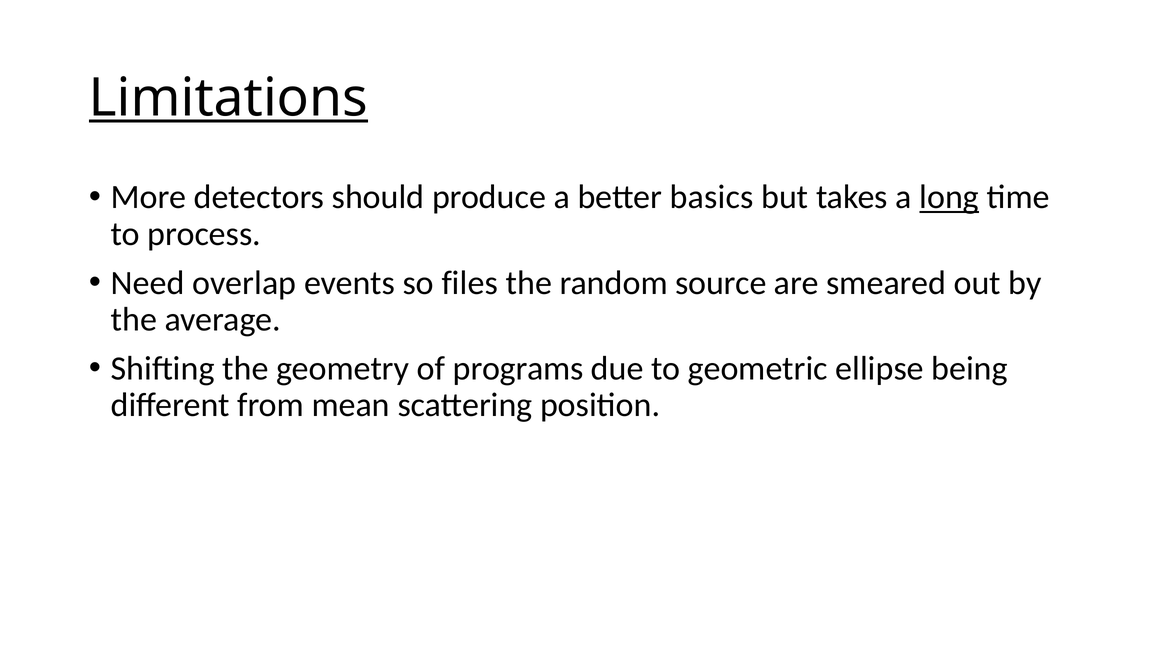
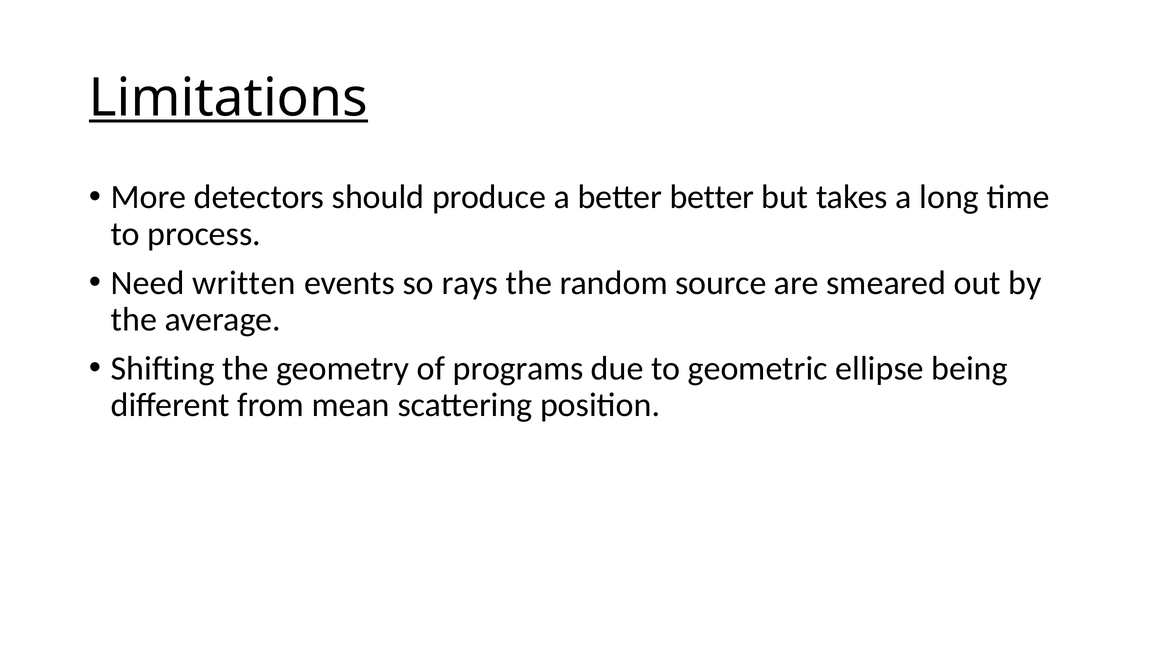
better basics: basics -> better
long underline: present -> none
overlap: overlap -> written
files: files -> rays
